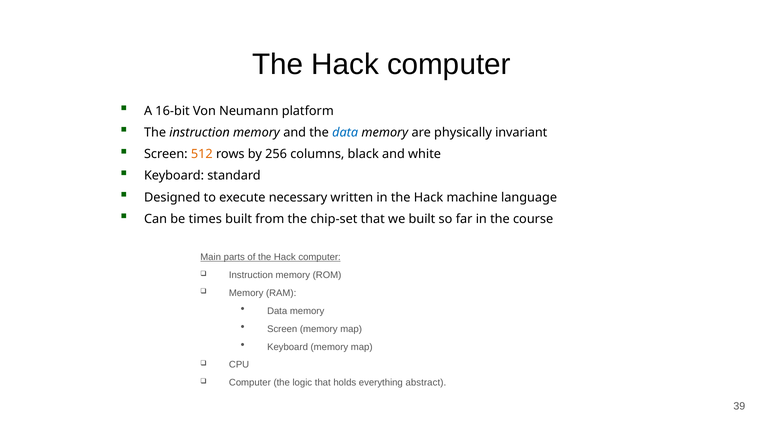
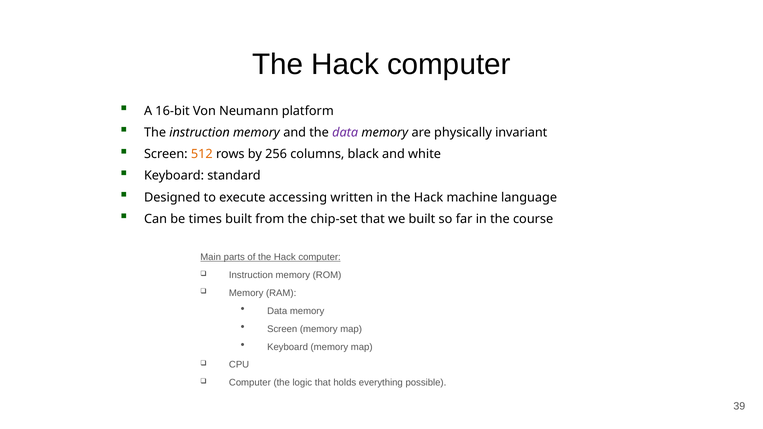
data at (345, 133) colour: blue -> purple
necessary: necessary -> accessing
abstract: abstract -> possible
